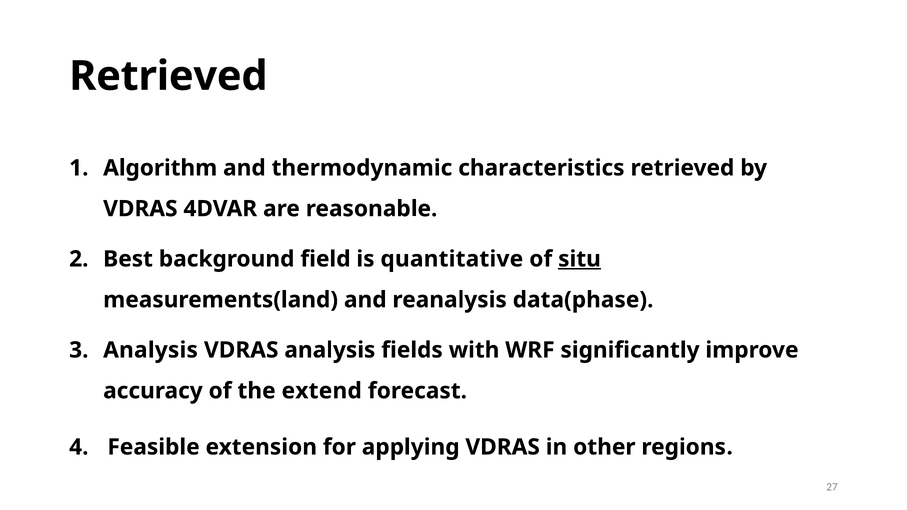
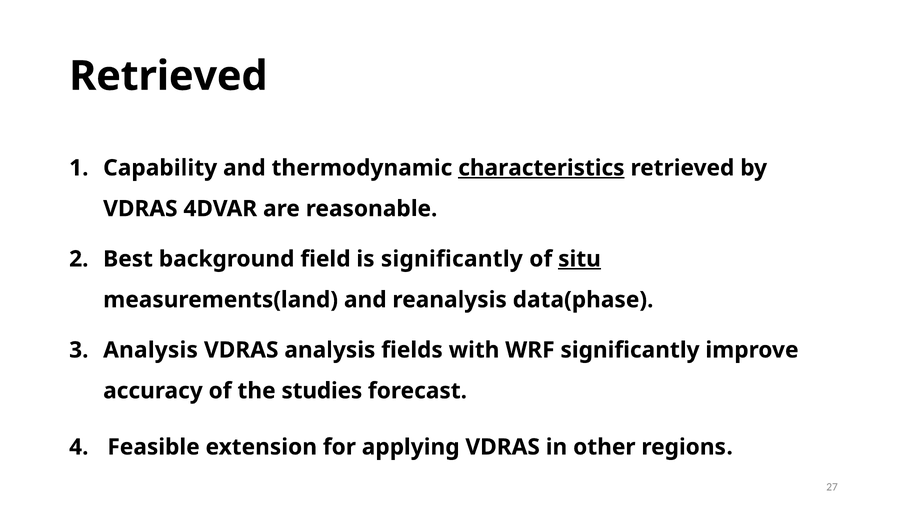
Algorithm: Algorithm -> Capability
characteristics underline: none -> present
is quantitative: quantitative -> significantly
extend: extend -> studies
